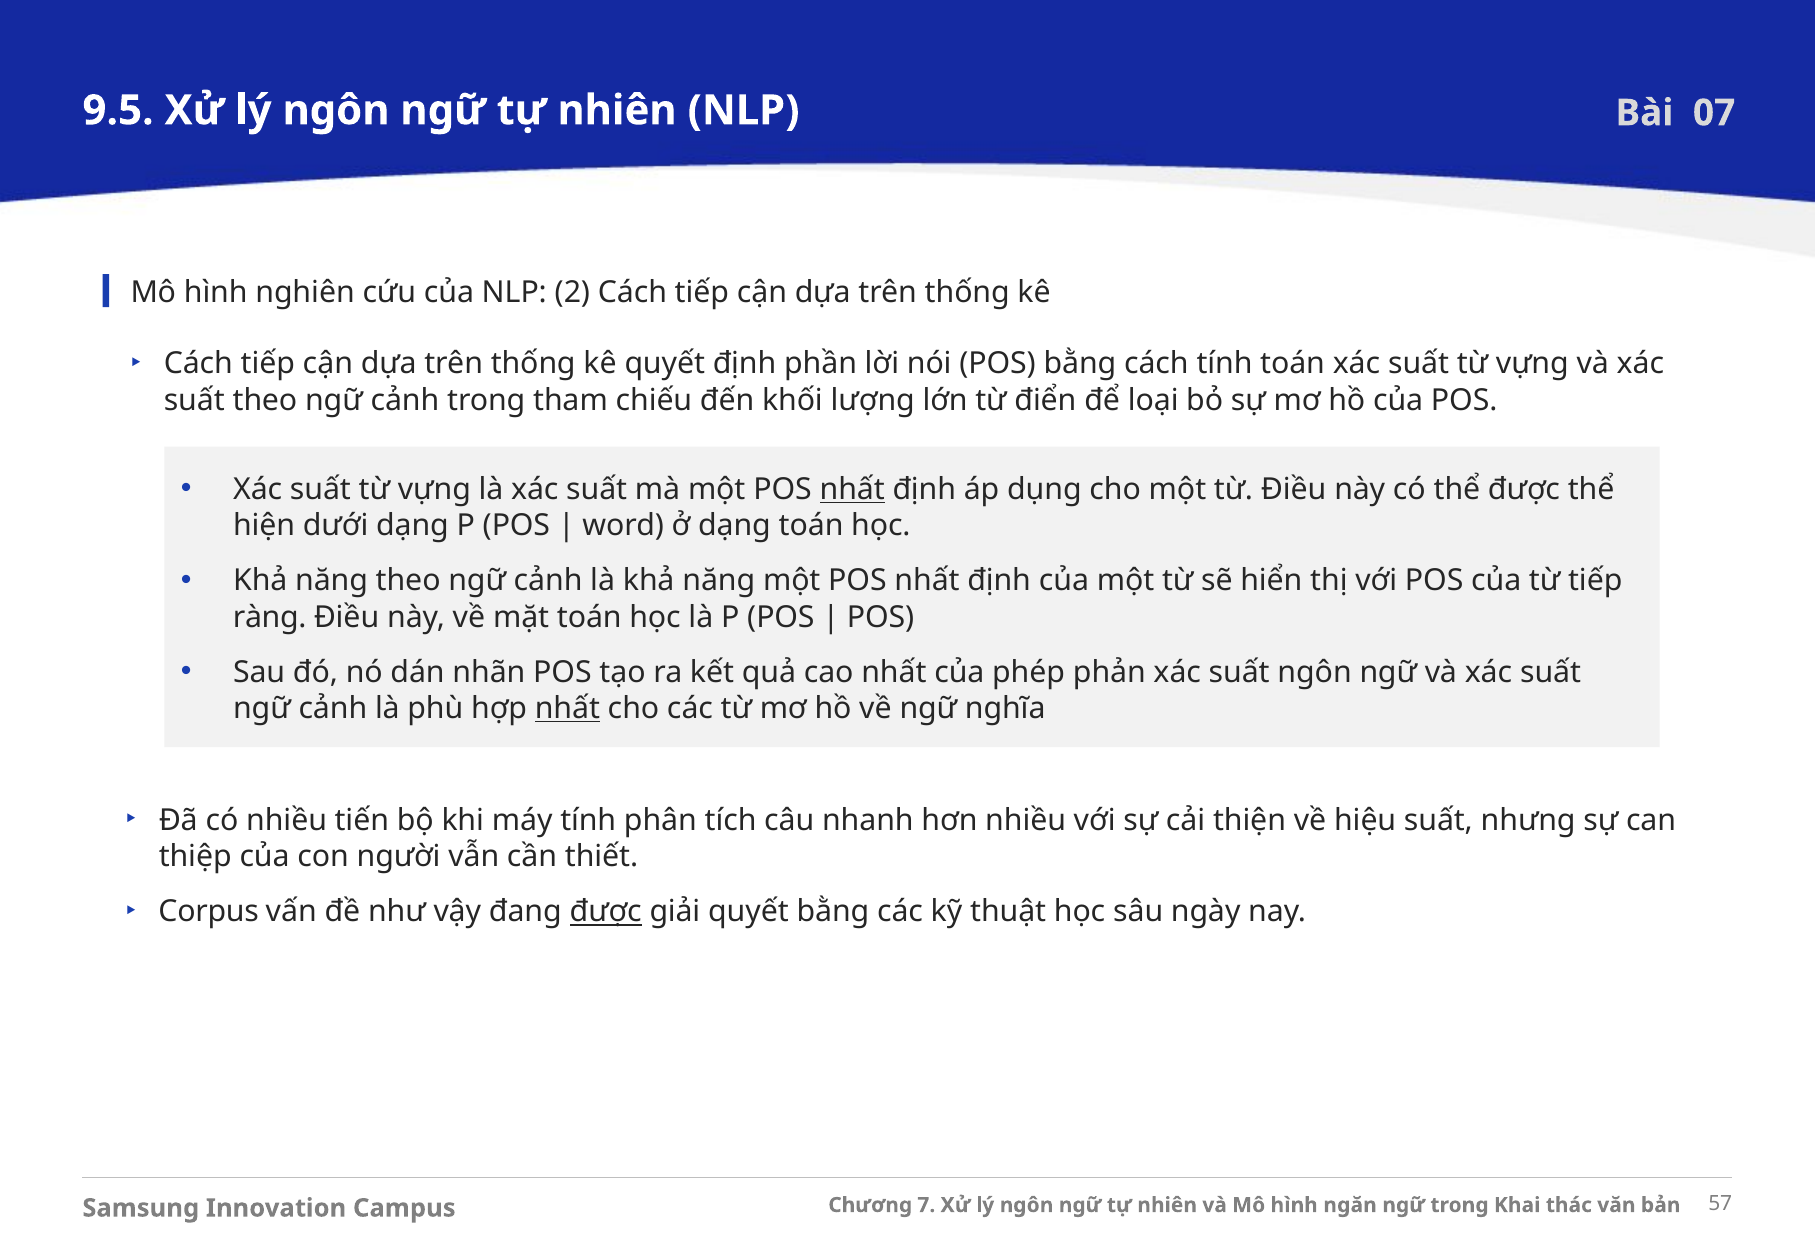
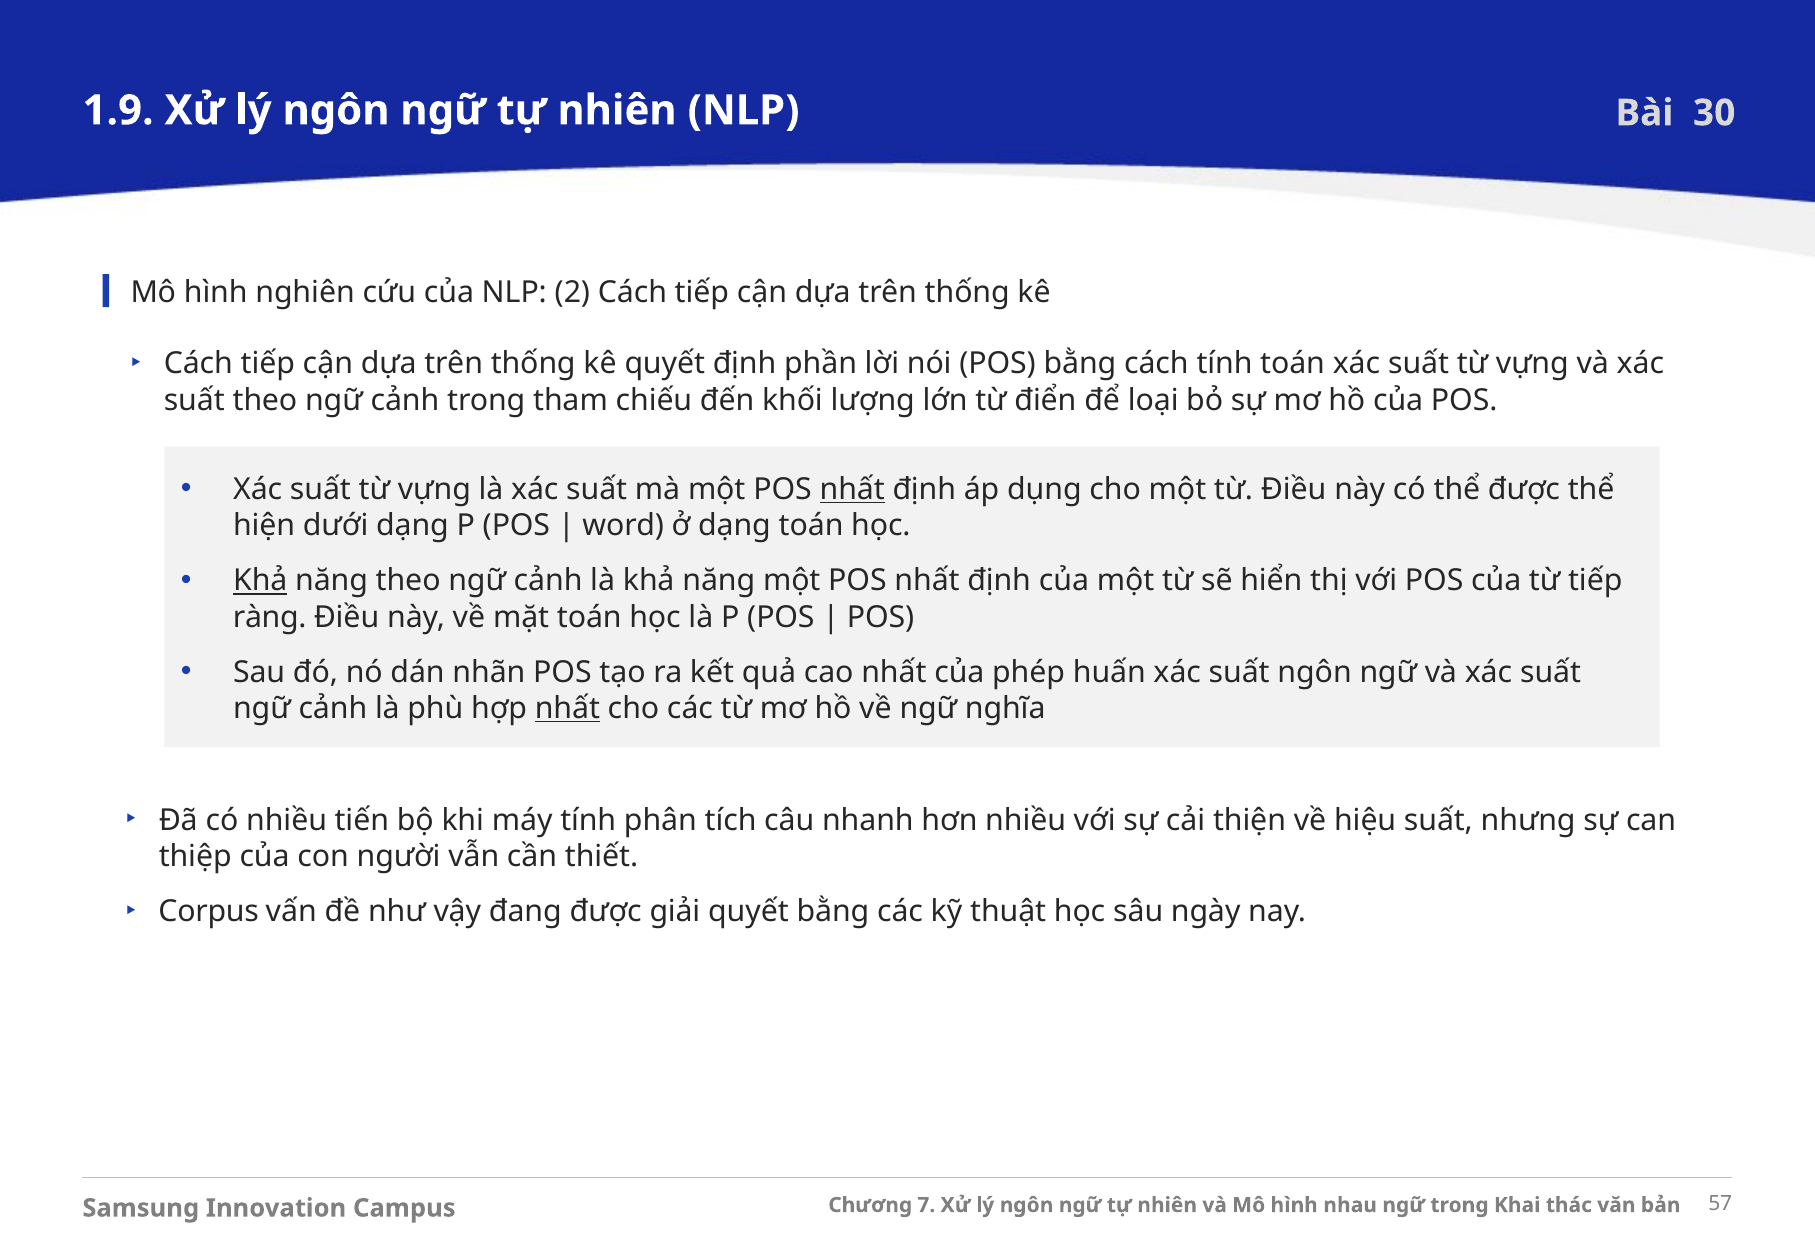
9.5: 9.5 -> 1.9
07: 07 -> 30
Khả at (260, 581) underline: none -> present
phản: phản -> huấn
được at (606, 912) underline: present -> none
ngăn: ngăn -> nhau
